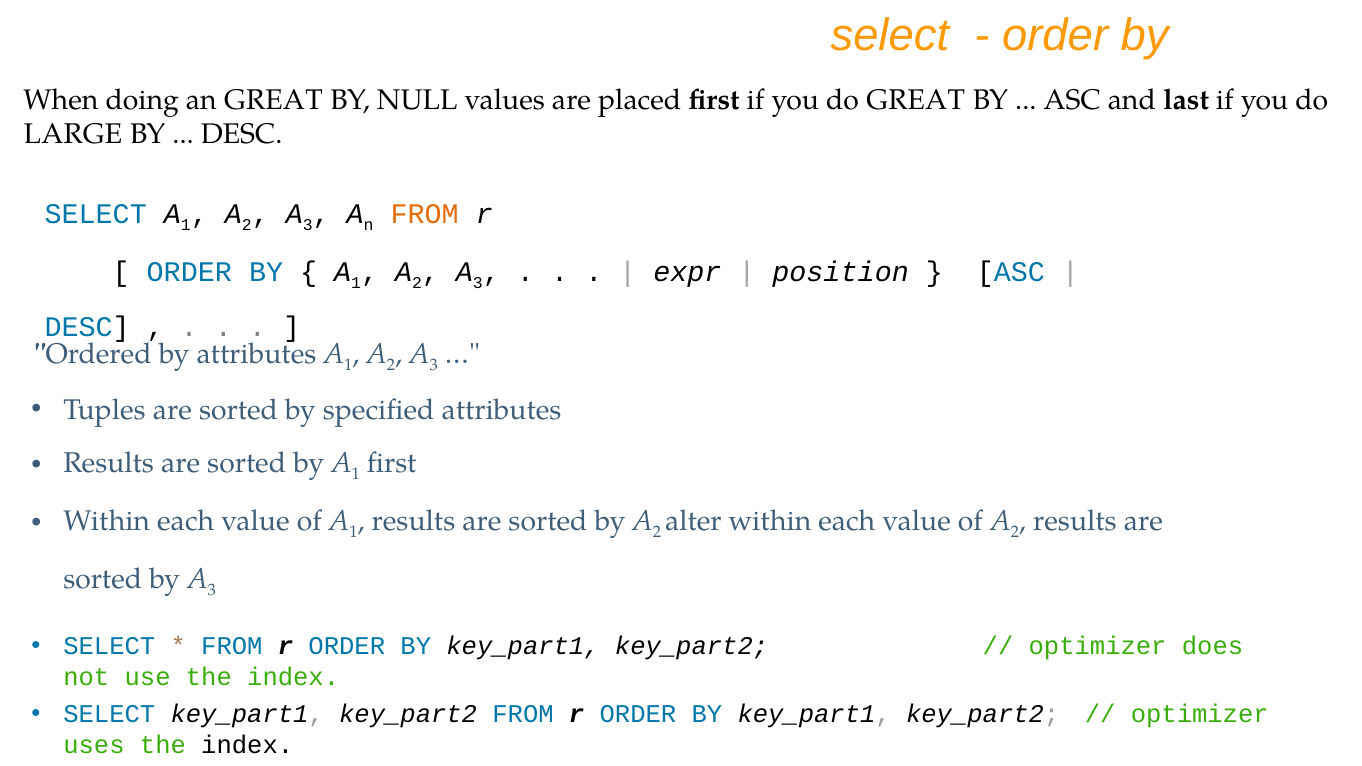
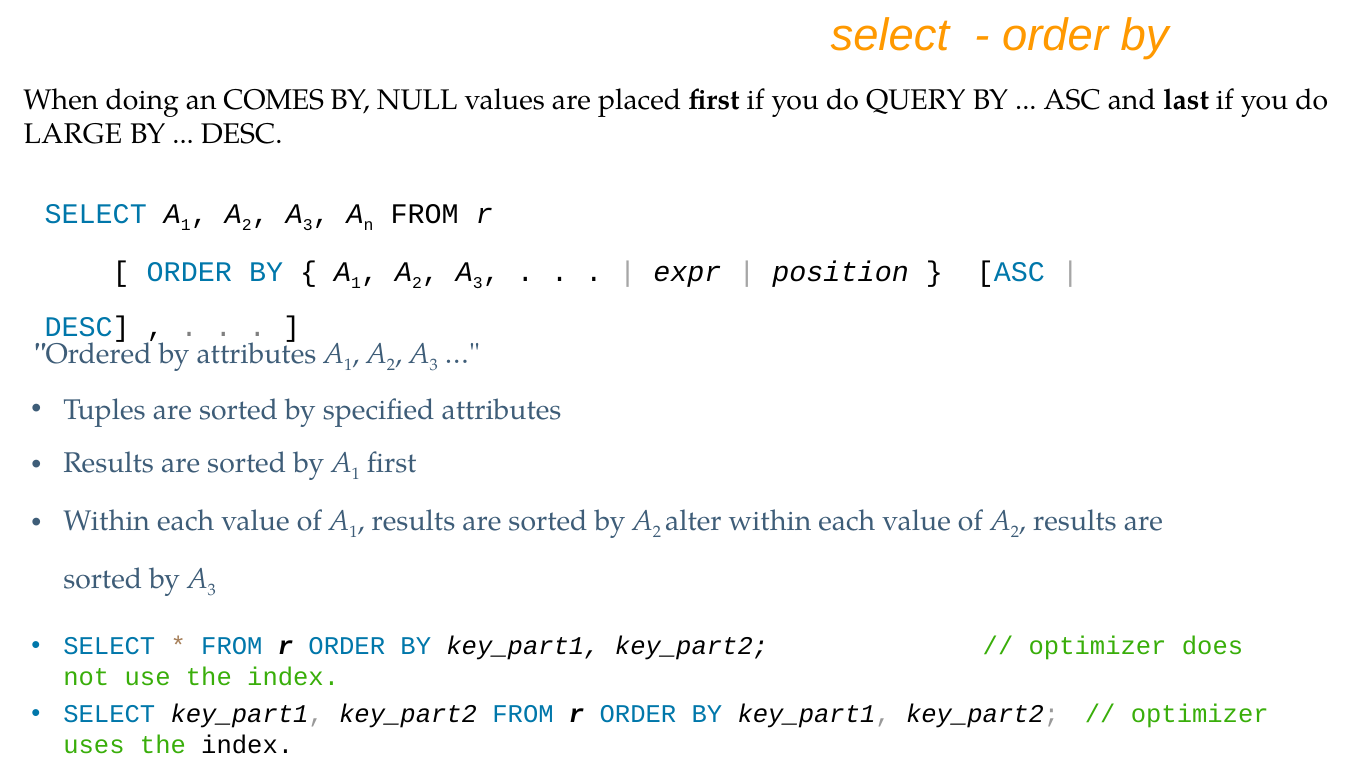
an GREAT: GREAT -> COMES
do GREAT: GREAT -> QUERY
FROM at (425, 214) colour: orange -> black
